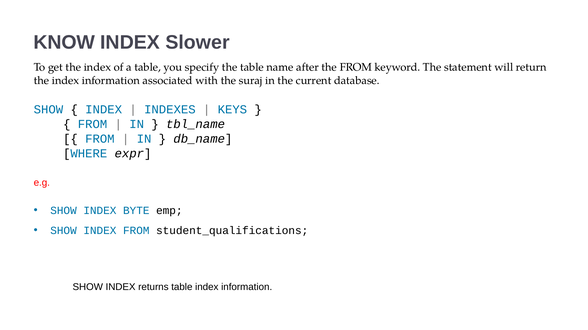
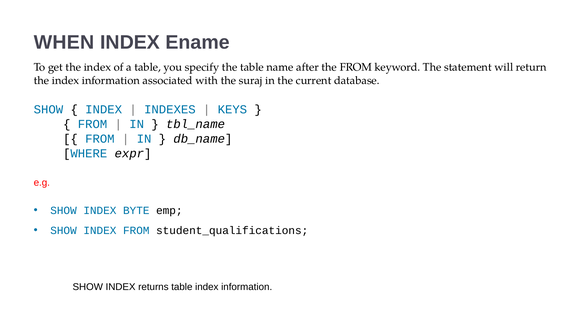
KNOW: KNOW -> WHEN
Slower: Slower -> Ename
